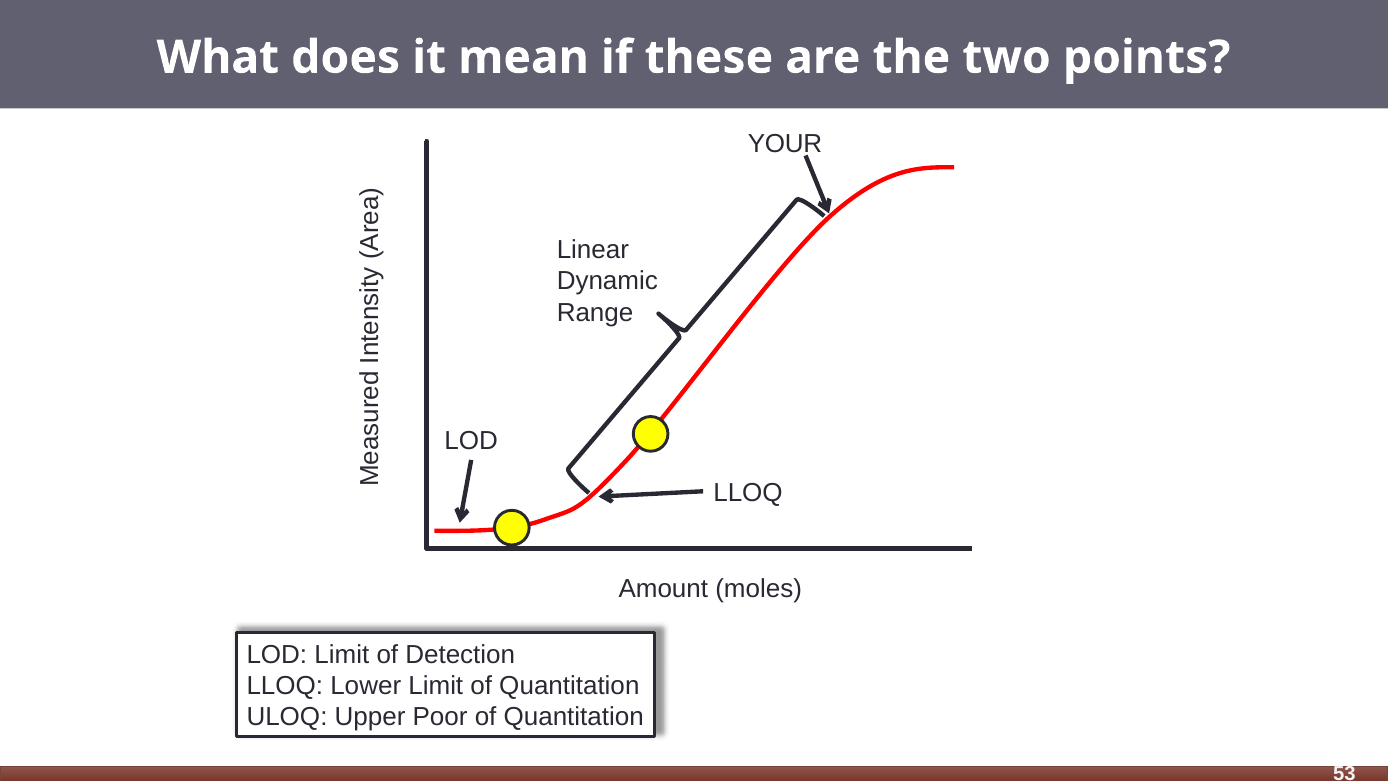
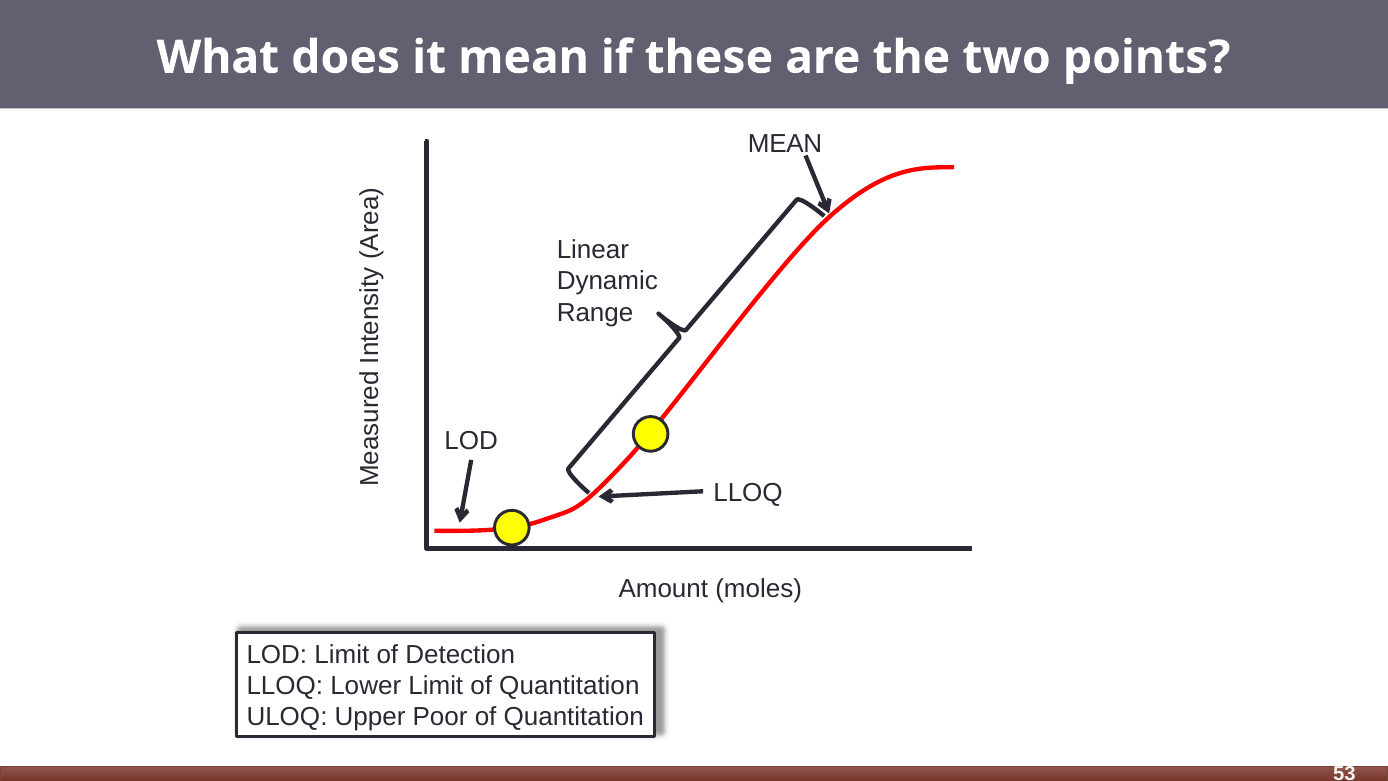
YOUR at (785, 144): YOUR -> MEAN
